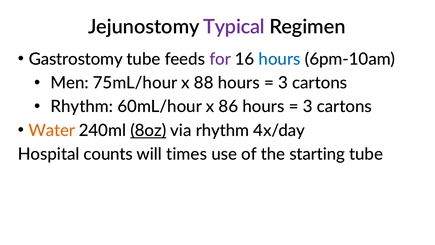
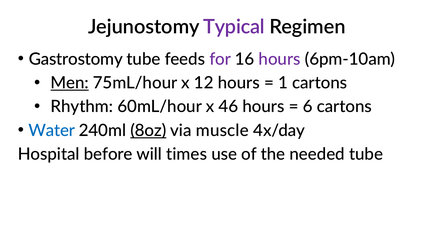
hours at (280, 59) colour: blue -> purple
Men underline: none -> present
88: 88 -> 12
3 at (283, 83): 3 -> 1
86: 86 -> 46
3 at (308, 107): 3 -> 6
Water colour: orange -> blue
via rhythm: rhythm -> muscle
counts: counts -> before
starting: starting -> needed
